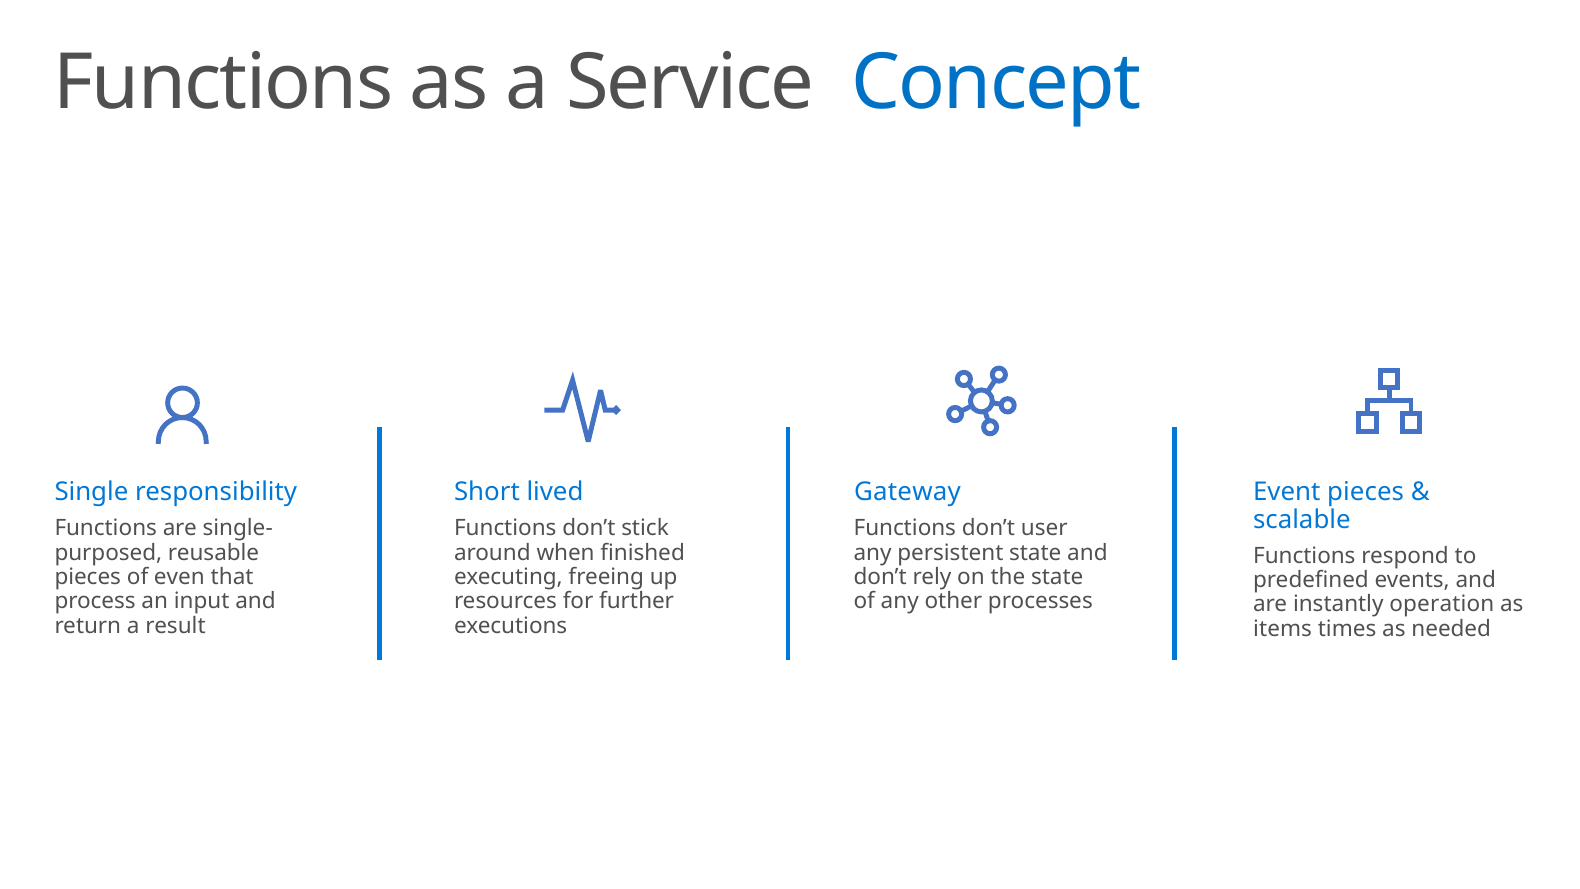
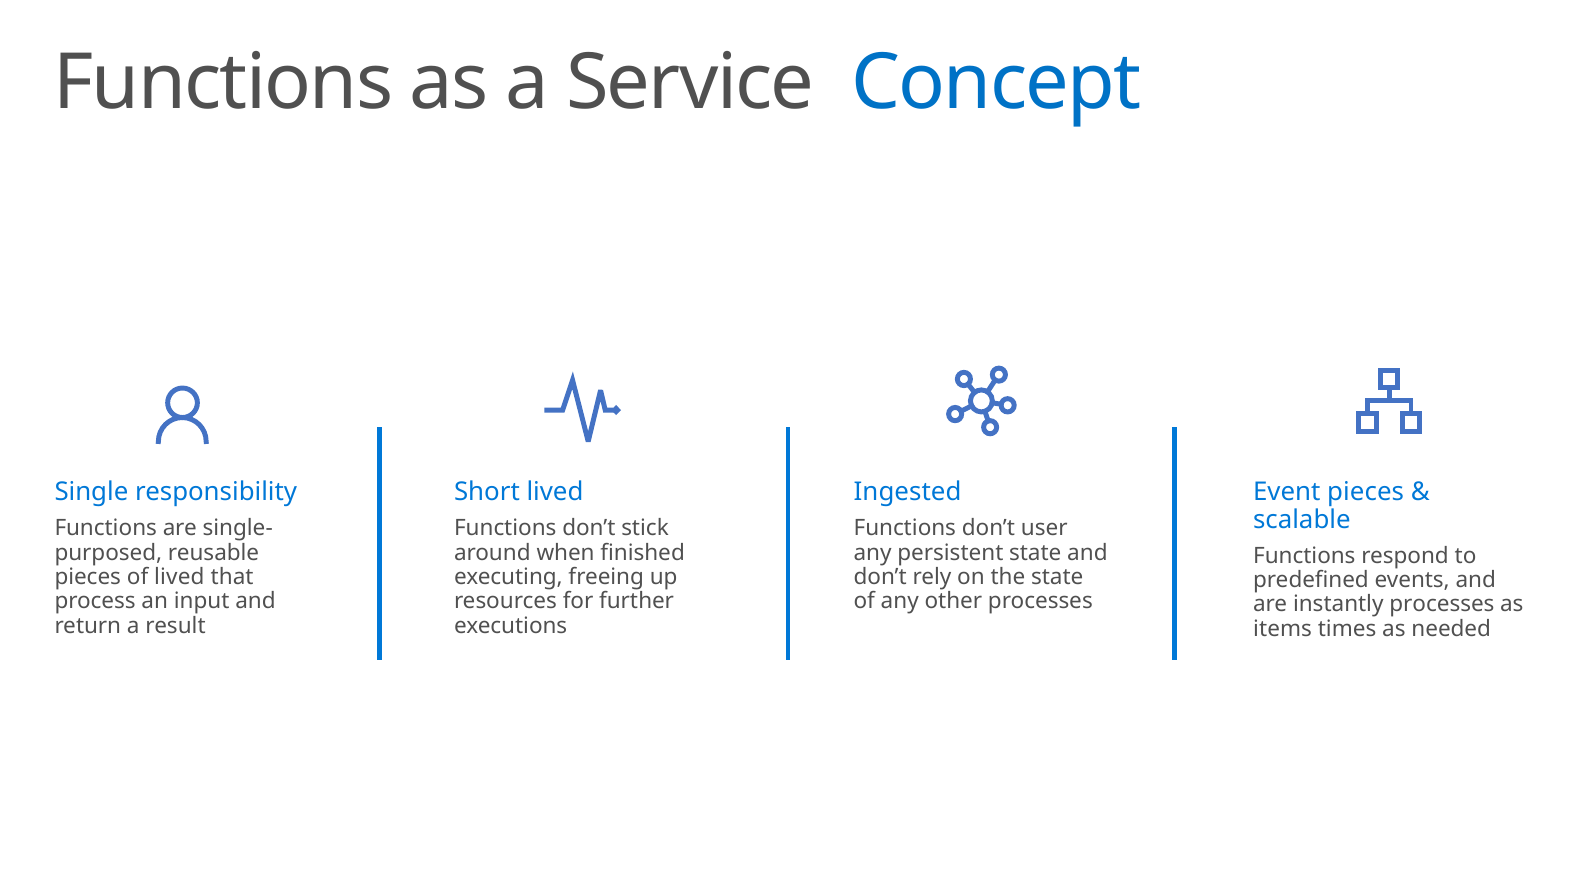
Gateway: Gateway -> Ingested
of even: even -> lived
instantly operation: operation -> processes
